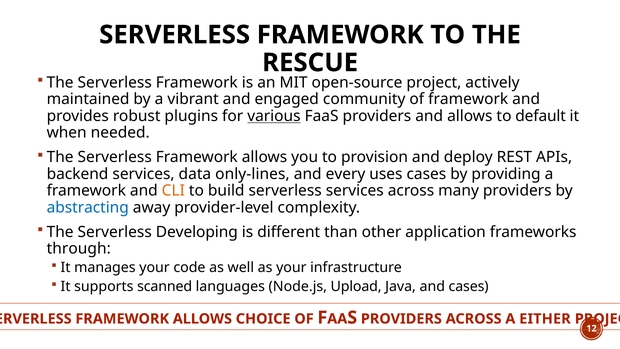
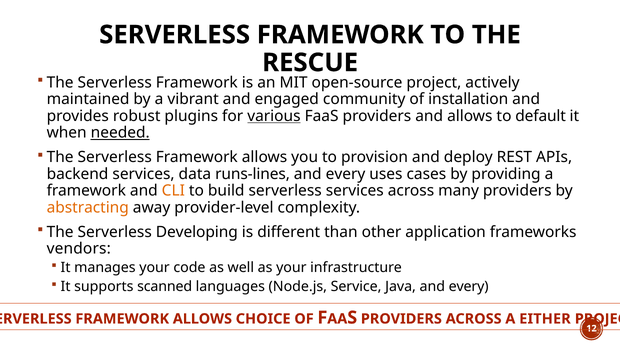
of framework: framework -> installation
needed underline: none -> present
only-lines: only-lines -> runs-lines
abstracting colour: blue -> orange
through: through -> vendors
Upload: Upload -> Service
Java and cases: cases -> every
